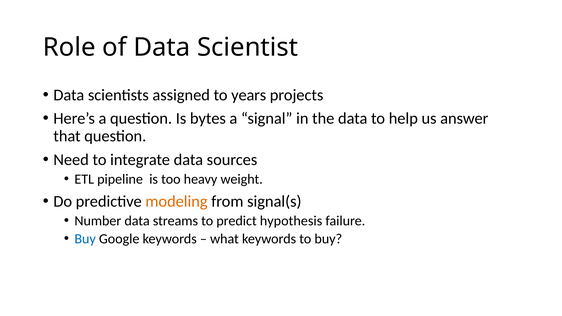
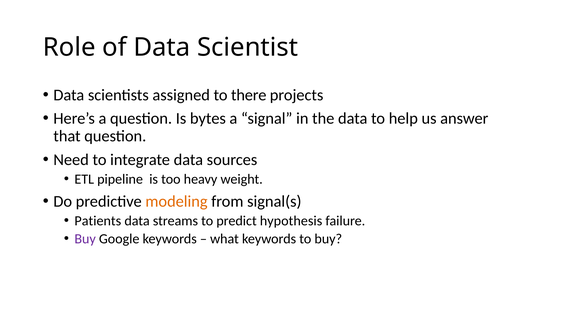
years: years -> there
Number: Number -> Patients
Buy at (85, 239) colour: blue -> purple
